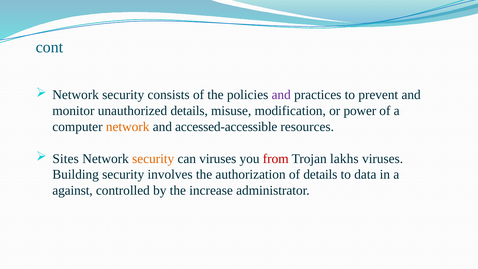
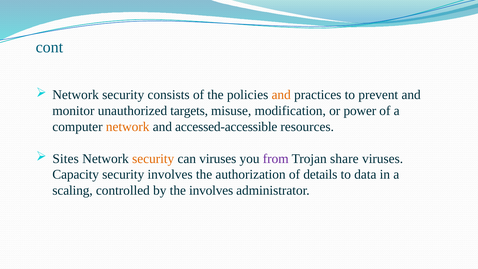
and at (281, 95) colour: purple -> orange
unauthorized details: details -> targets
from colour: red -> purple
lakhs: lakhs -> share
Building: Building -> Capacity
against: against -> scaling
the increase: increase -> involves
